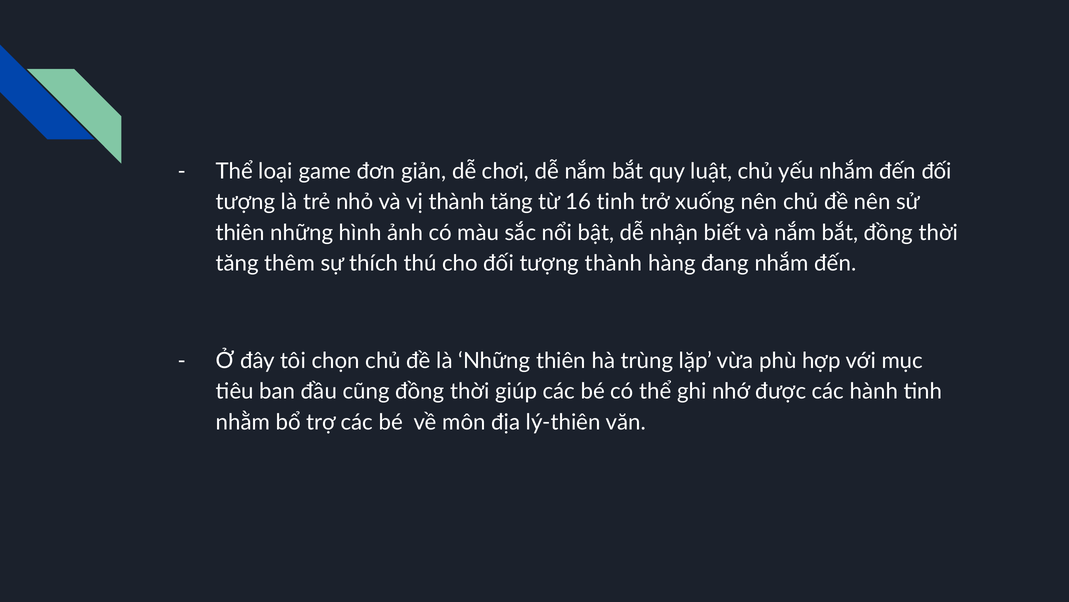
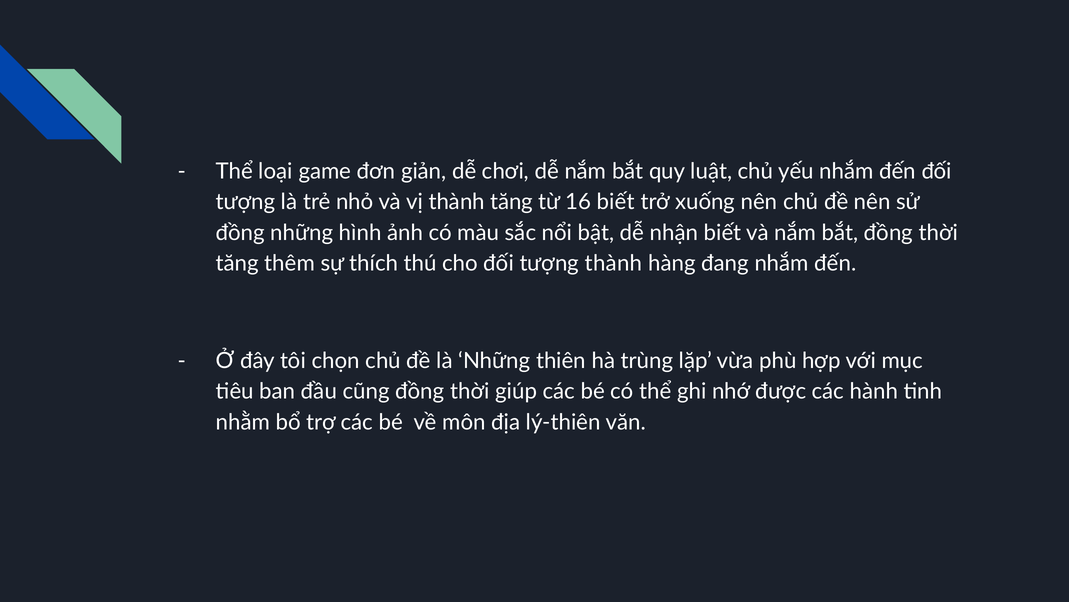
16 tinh: tinh -> biết
thiên at (240, 233): thiên -> đồng
